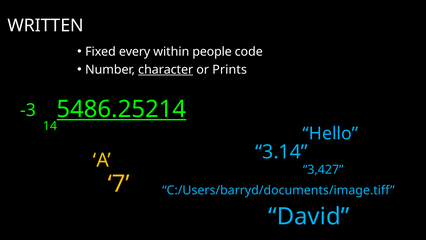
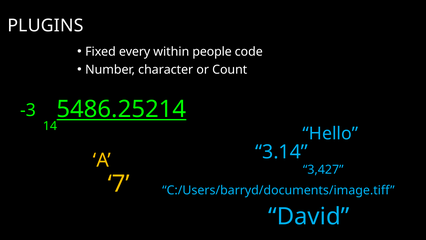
WRITTEN: WRITTEN -> PLUGINS
character underline: present -> none
Prints: Prints -> Count
